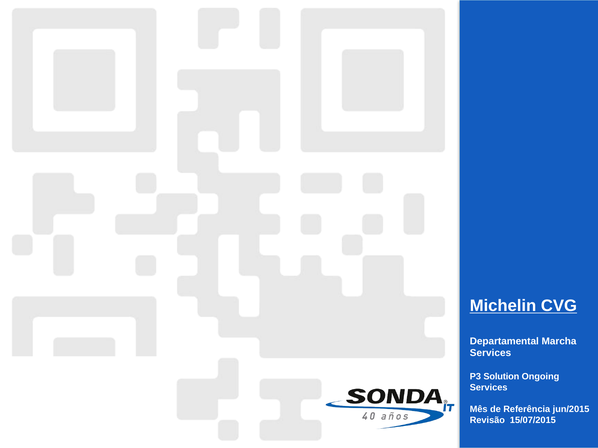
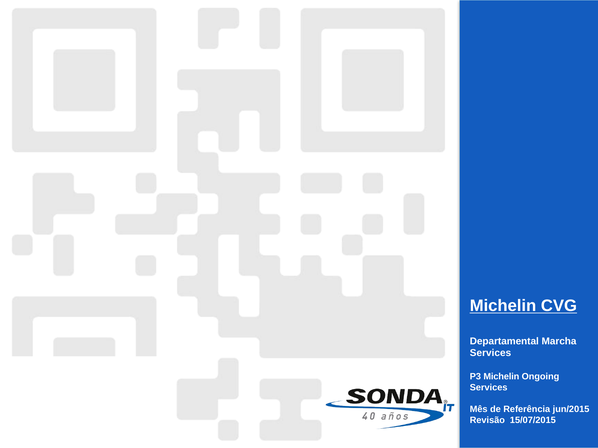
P3 Solution: Solution -> Michelin
